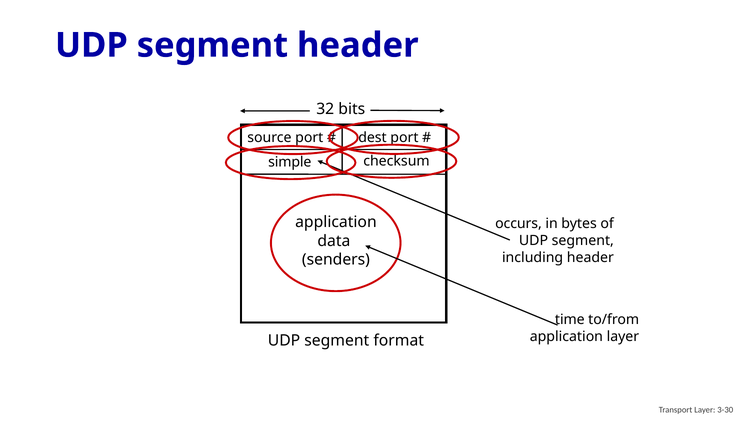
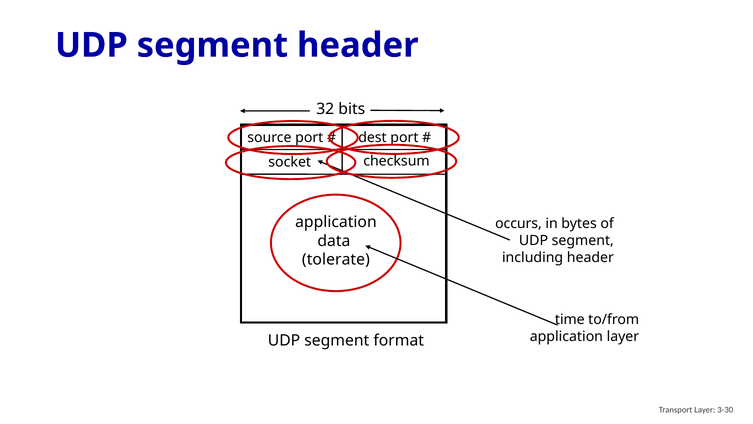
simple: simple -> socket
senders: senders -> tolerate
